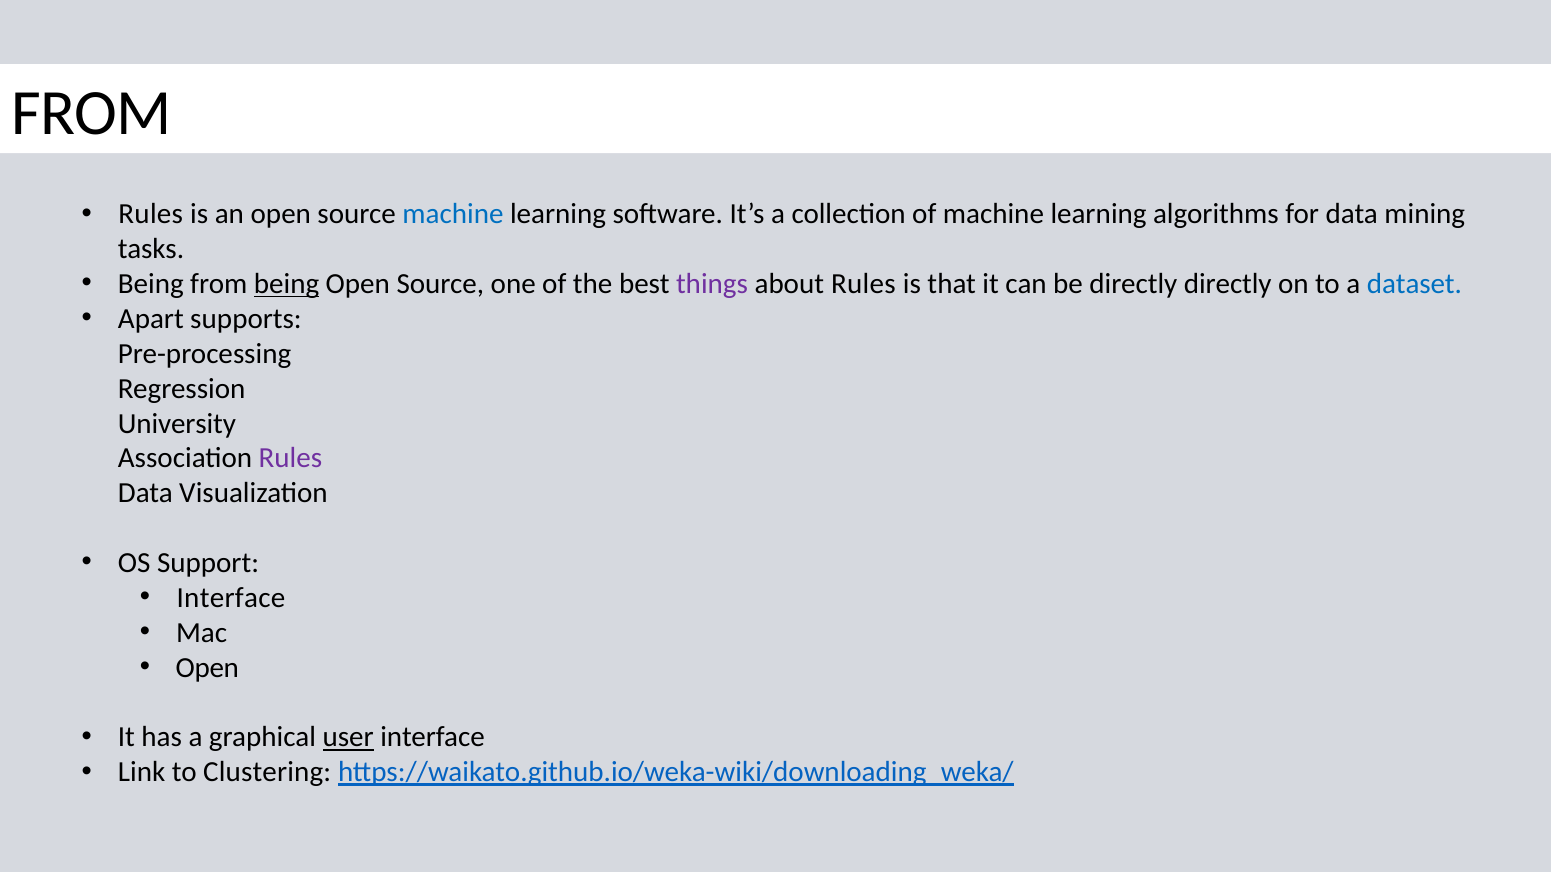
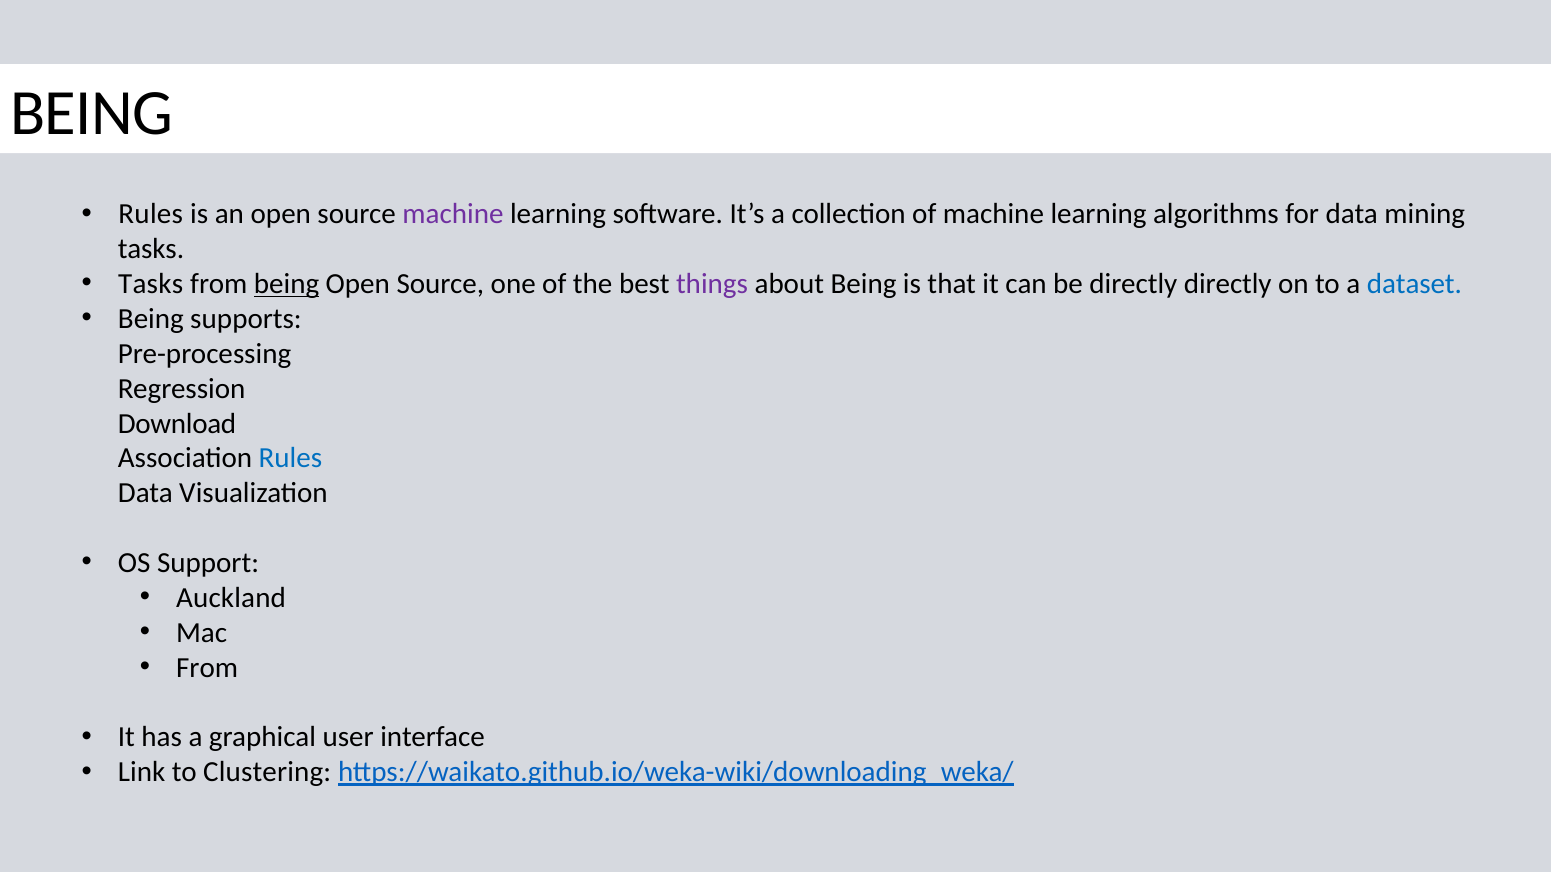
FROM at (92, 113): FROM -> BEING
machine at (453, 214) colour: blue -> purple
Being at (151, 284): Being -> Tasks
about Rules: Rules -> Being
Apart at (151, 319): Apart -> Being
University: University -> Download
Rules at (290, 459) colour: purple -> blue
Interface at (231, 598): Interface -> Auckland
Open at (207, 668): Open -> From
user underline: present -> none
